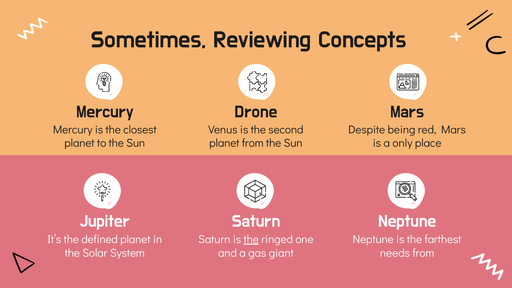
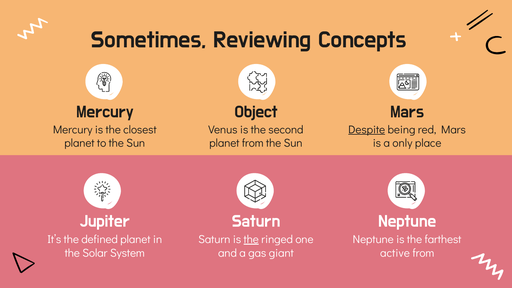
Drone: Drone -> Object
Despite underline: none -> present
needs: needs -> active
